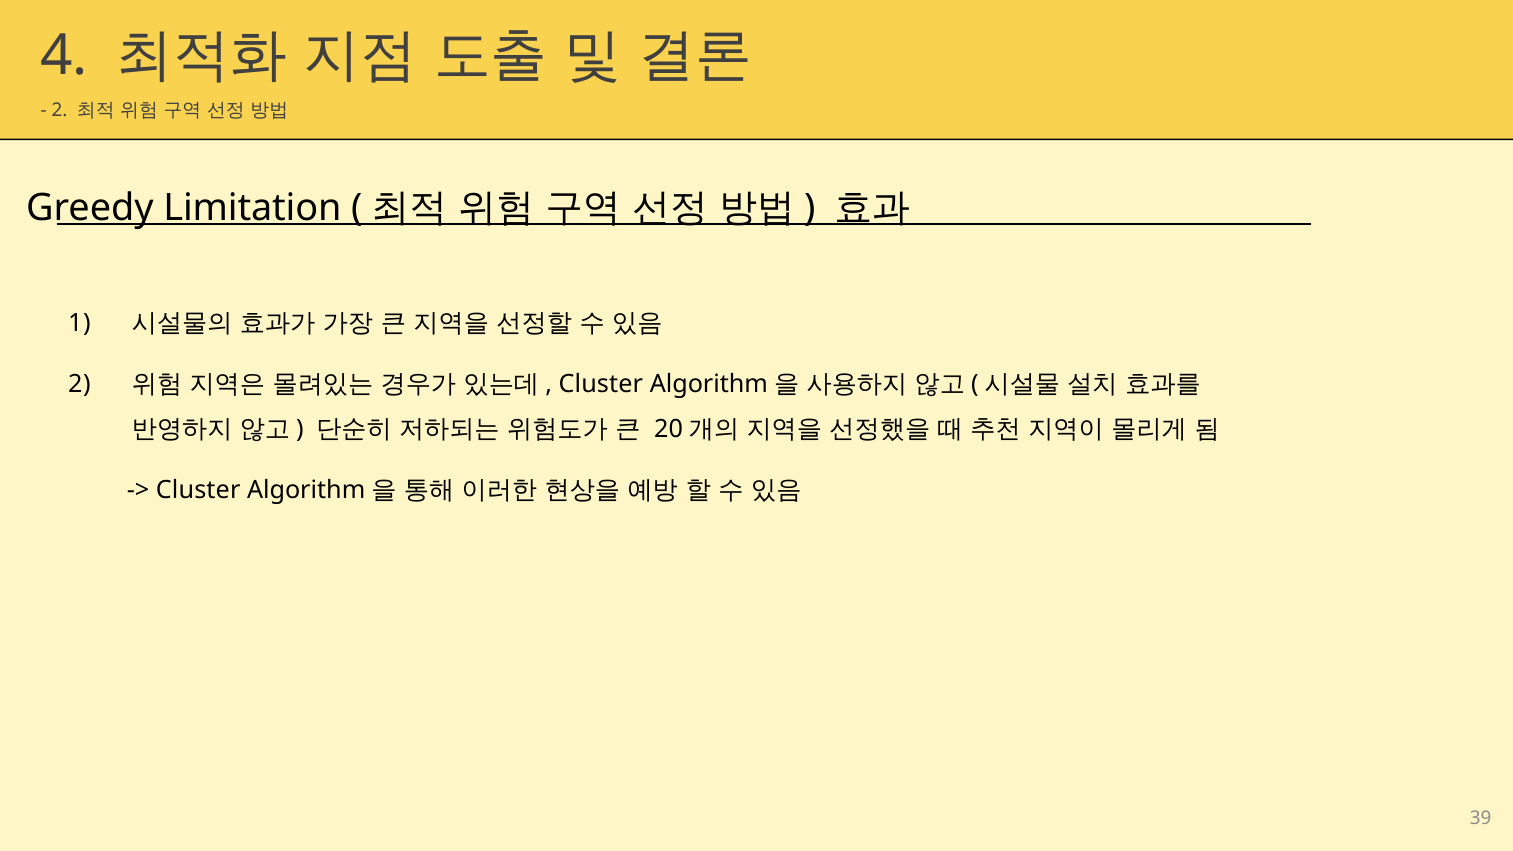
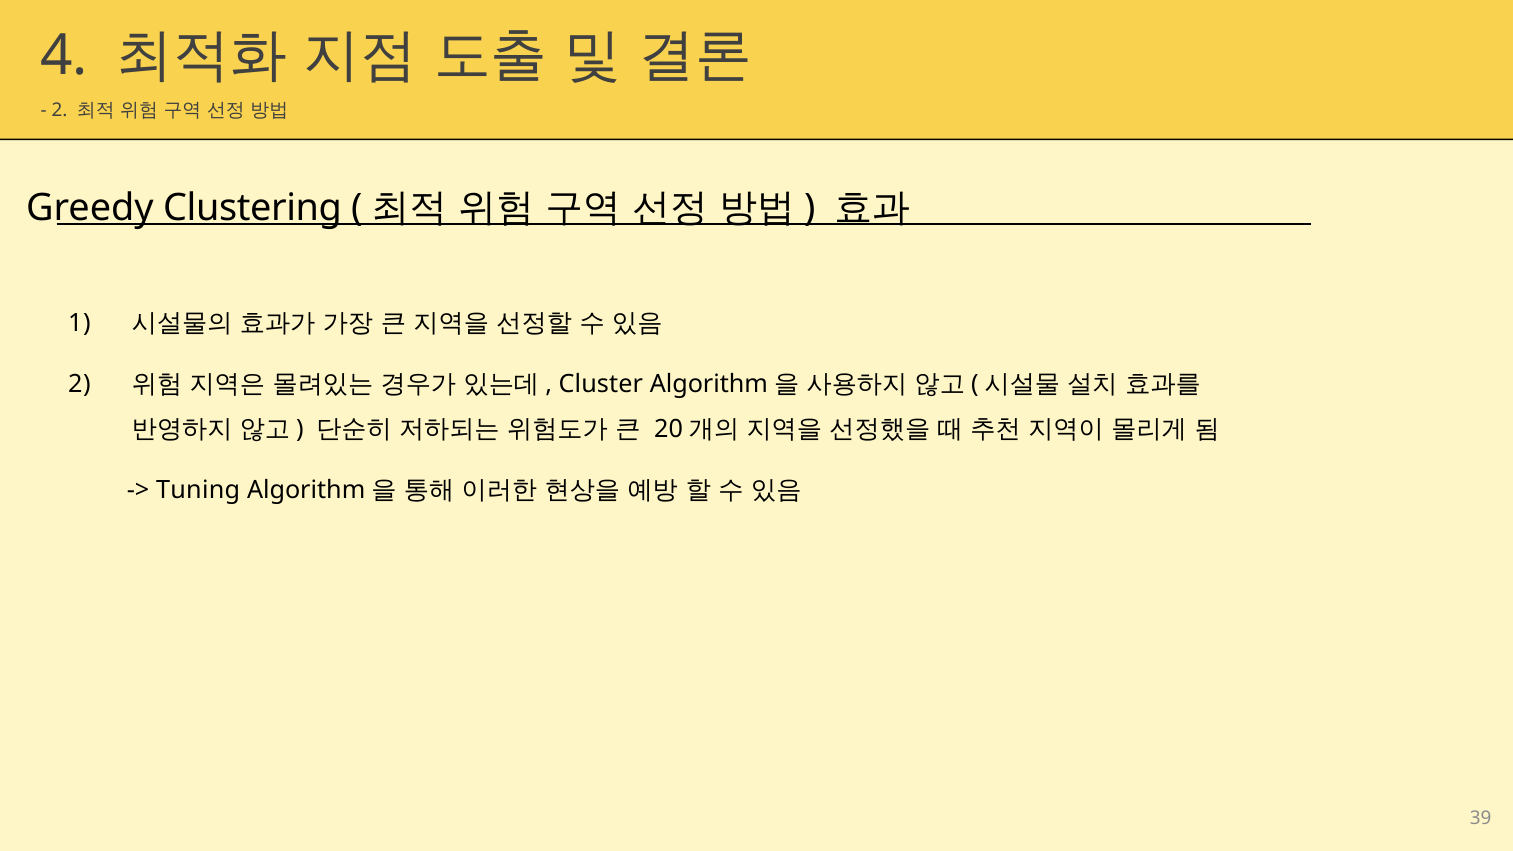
Limitation: Limitation -> Clustering
Cluster at (198, 490): Cluster -> Tuning
